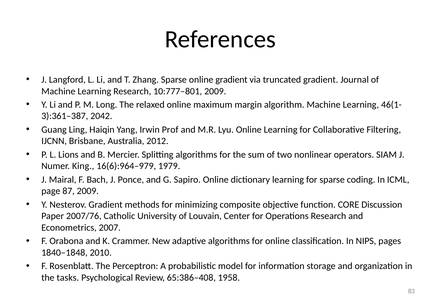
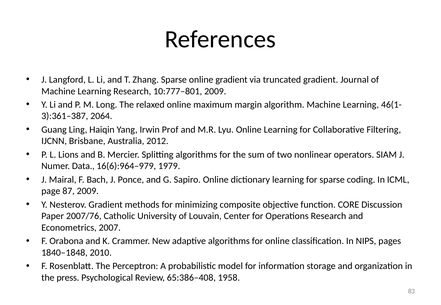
2042: 2042 -> 2064
King: King -> Data
tasks: tasks -> press
